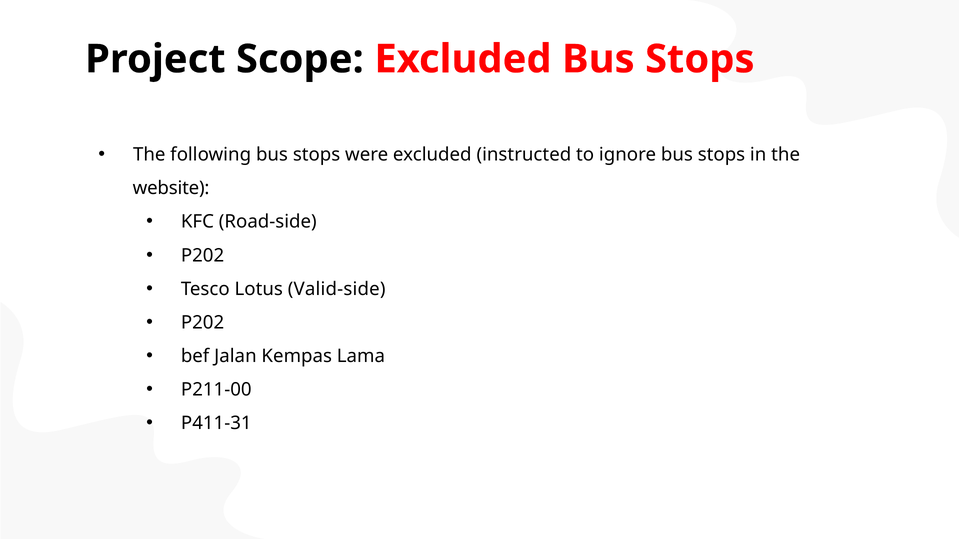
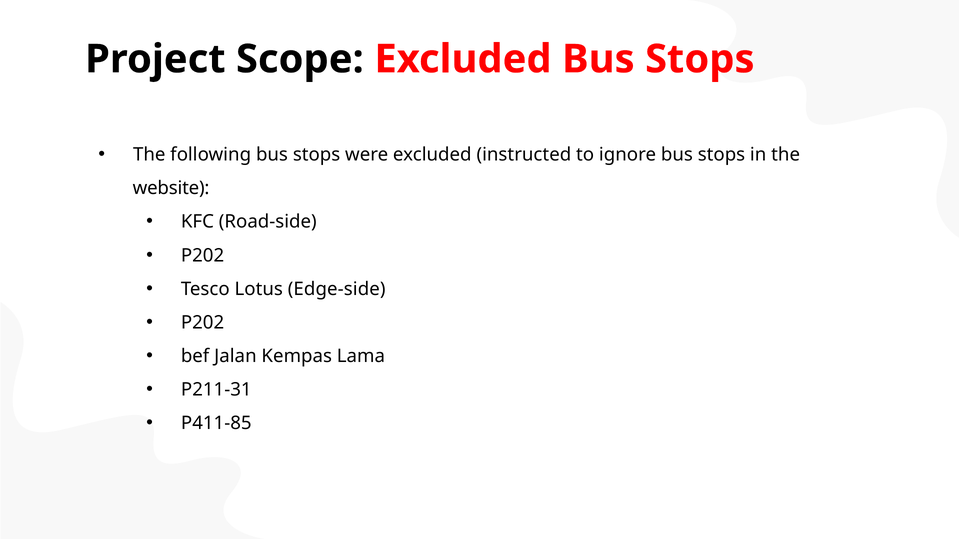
Valid-side: Valid-side -> Edge-side
P211-00: P211-00 -> P211-31
P411-31: P411-31 -> P411-85
